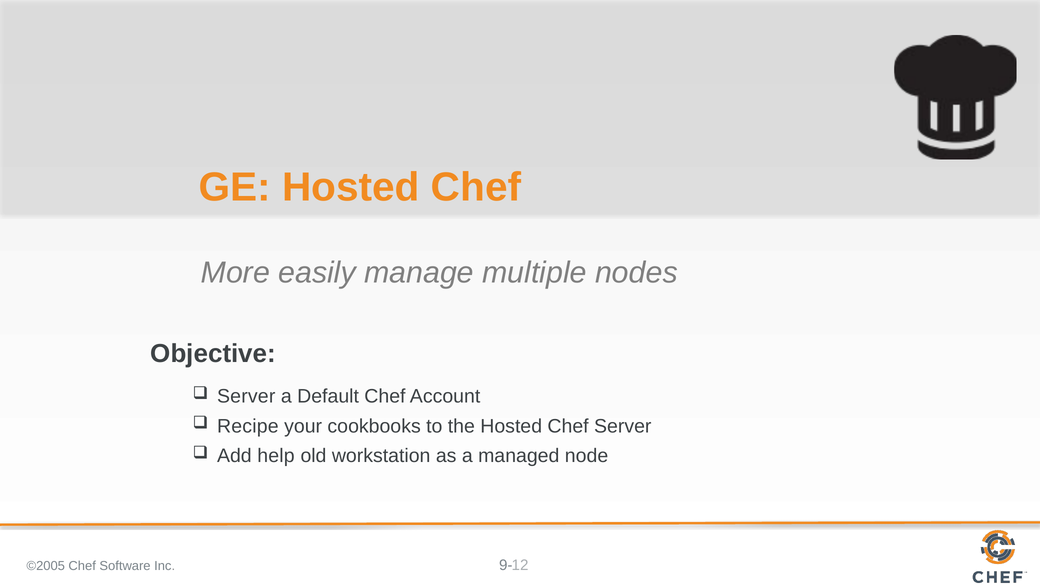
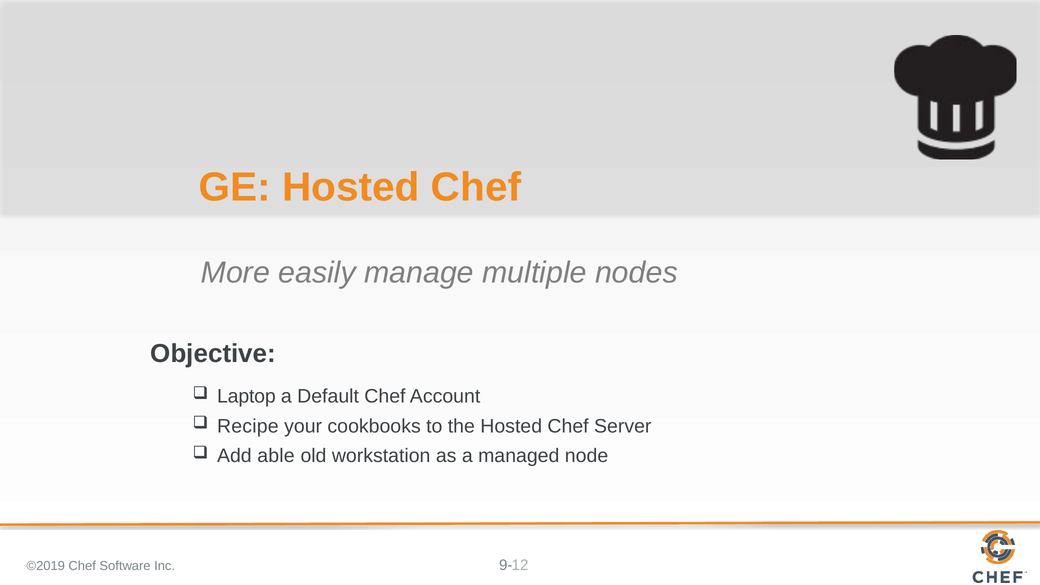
Server at (246, 396): Server -> Laptop
help: help -> able
©2005: ©2005 -> ©2019
